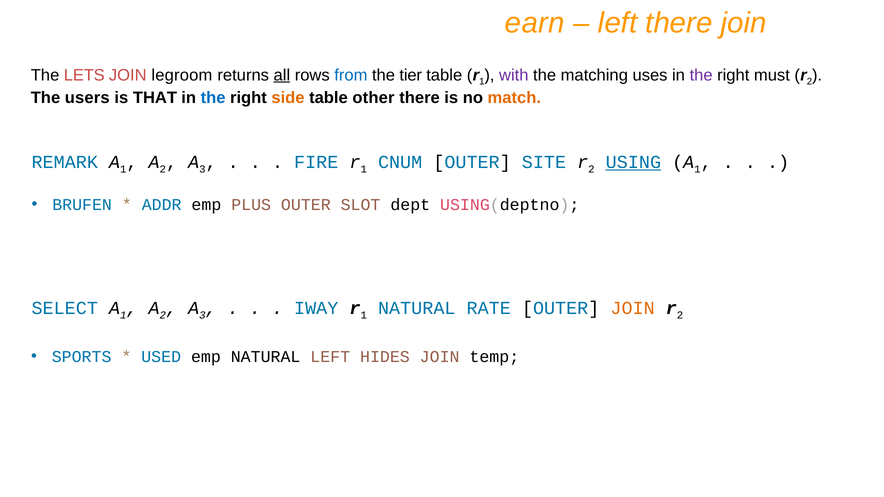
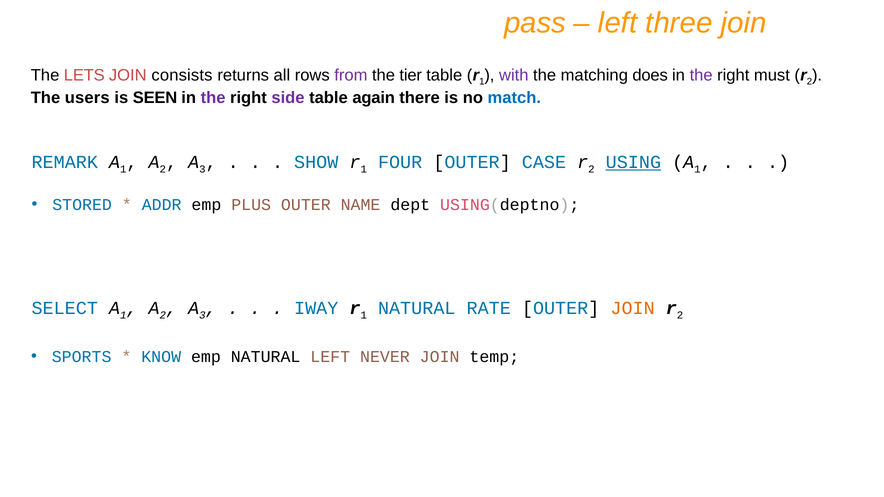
earn: earn -> pass
left there: there -> three
legroom: legroom -> consists
all underline: present -> none
from colour: blue -> purple
uses: uses -> does
THAT: THAT -> SEEN
the at (213, 98) colour: blue -> purple
side colour: orange -> purple
other: other -> again
match colour: orange -> blue
FIRE: FIRE -> SHOW
CNUM: CNUM -> FOUR
SITE: SITE -> CASE
BRUFEN: BRUFEN -> STORED
SLOT: SLOT -> NAME
USED: USED -> KNOW
HIDES: HIDES -> NEVER
